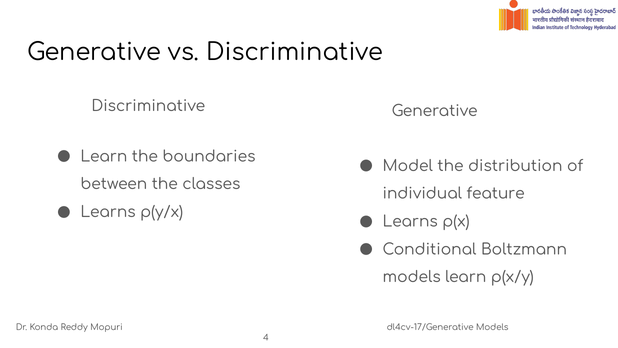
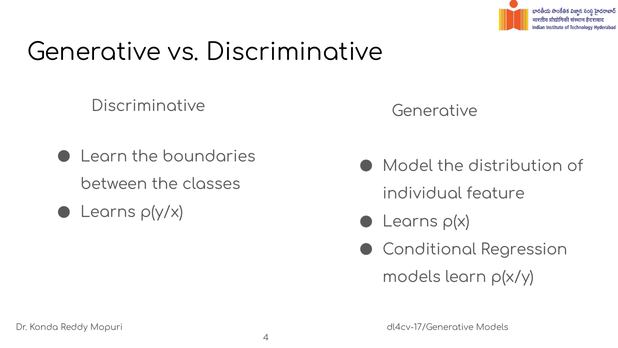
Boltzmann: Boltzmann -> Regression
